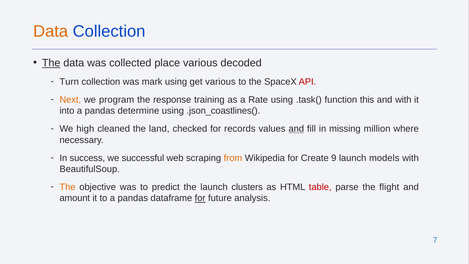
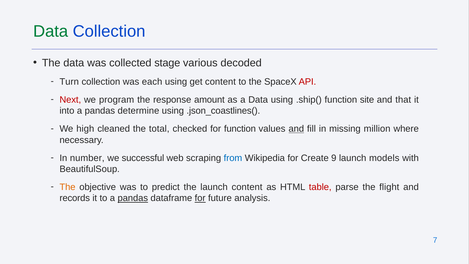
Data at (51, 31) colour: orange -> green
The at (51, 63) underline: present -> none
place: place -> stage
mark: mark -> each
get various: various -> content
Next colour: orange -> red
training: training -> amount
a Rate: Rate -> Data
.task(: .task( -> .ship(
this: this -> site
and with: with -> that
land: land -> total
for records: records -> function
success: success -> number
from colour: orange -> blue
launch clusters: clusters -> content
amount: amount -> records
pandas at (133, 198) underline: none -> present
